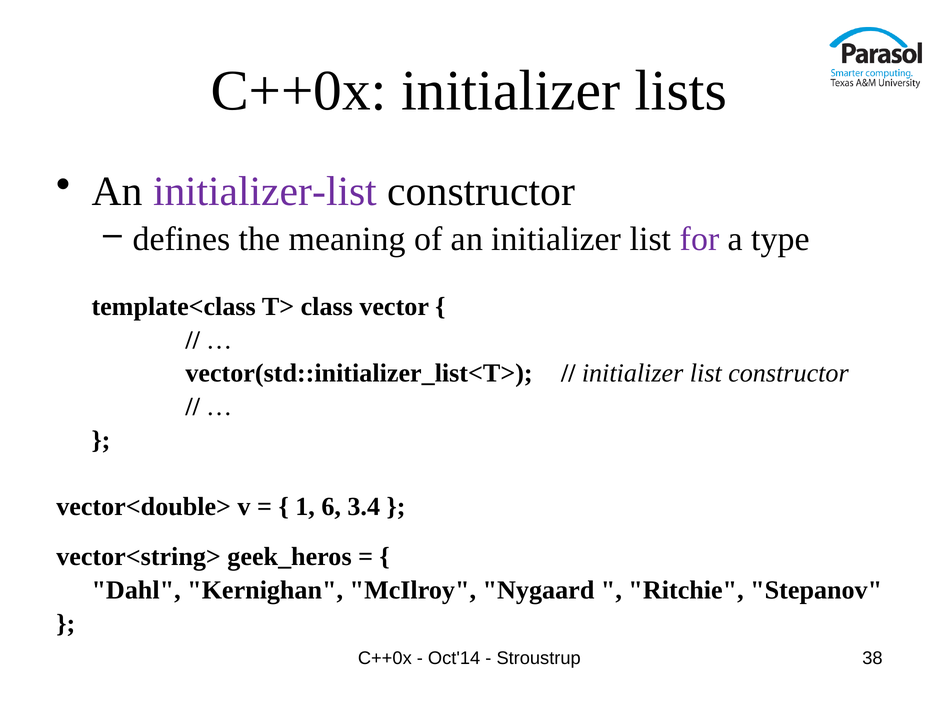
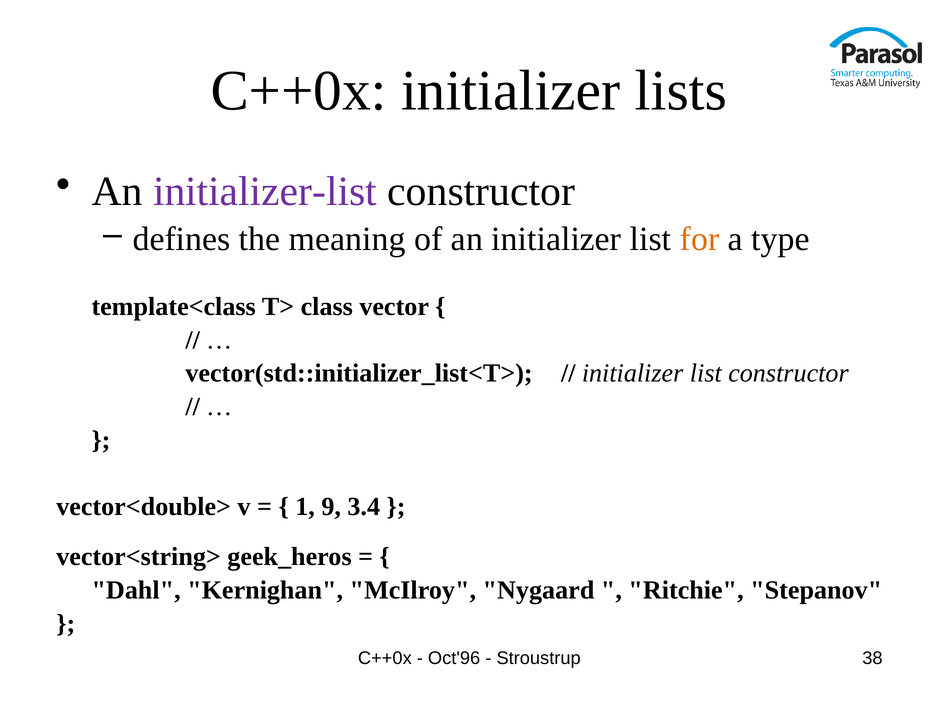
for colour: purple -> orange
6: 6 -> 9
Oct'14: Oct'14 -> Oct'96
